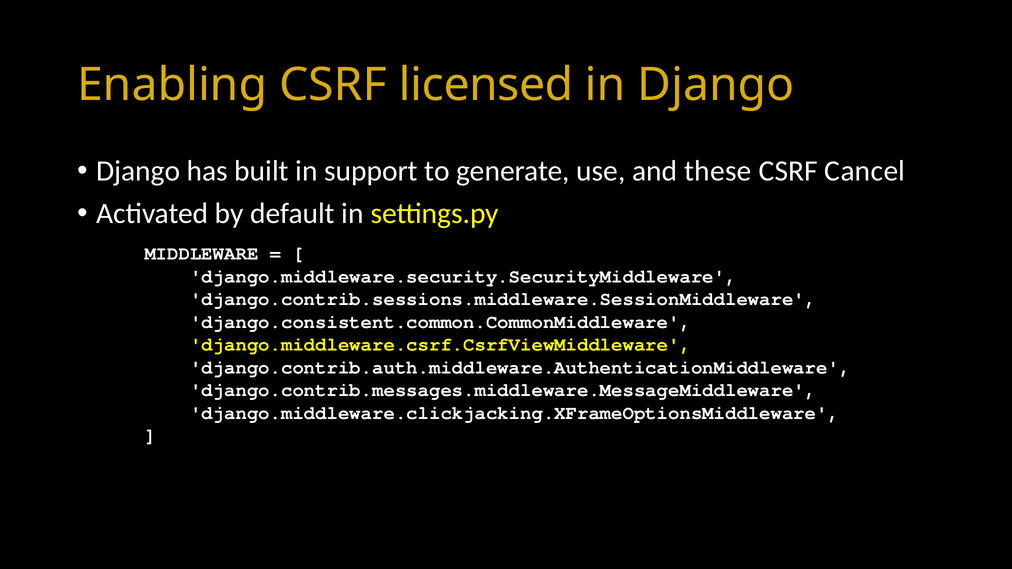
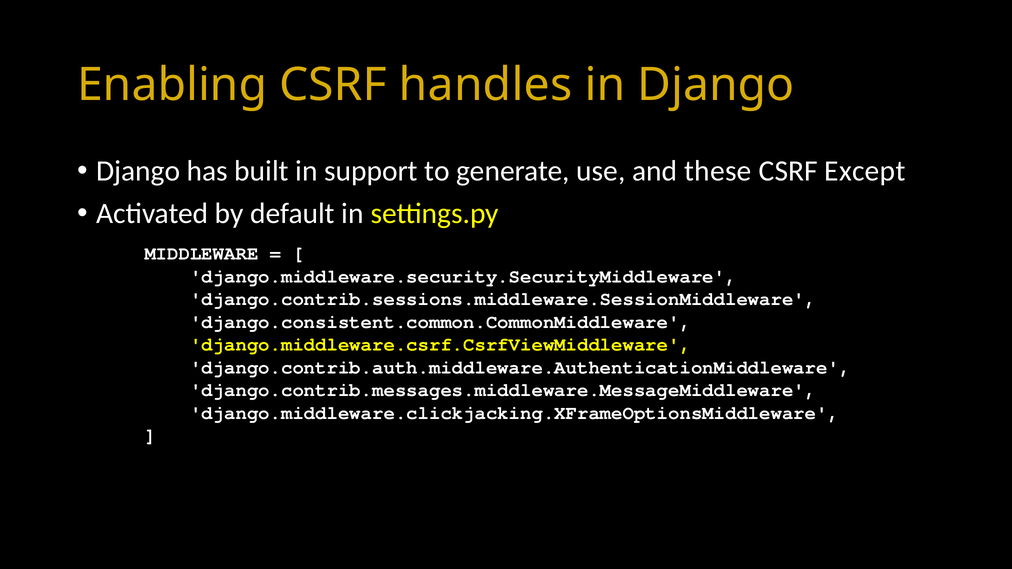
licensed: licensed -> handles
Cancel: Cancel -> Except
